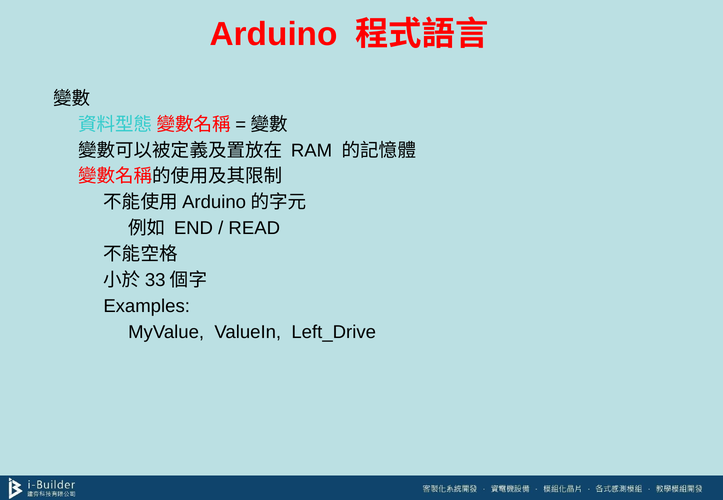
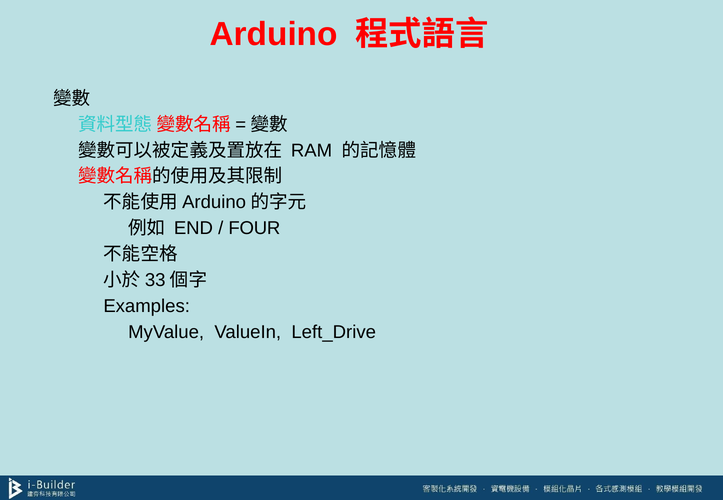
READ: READ -> FOUR
